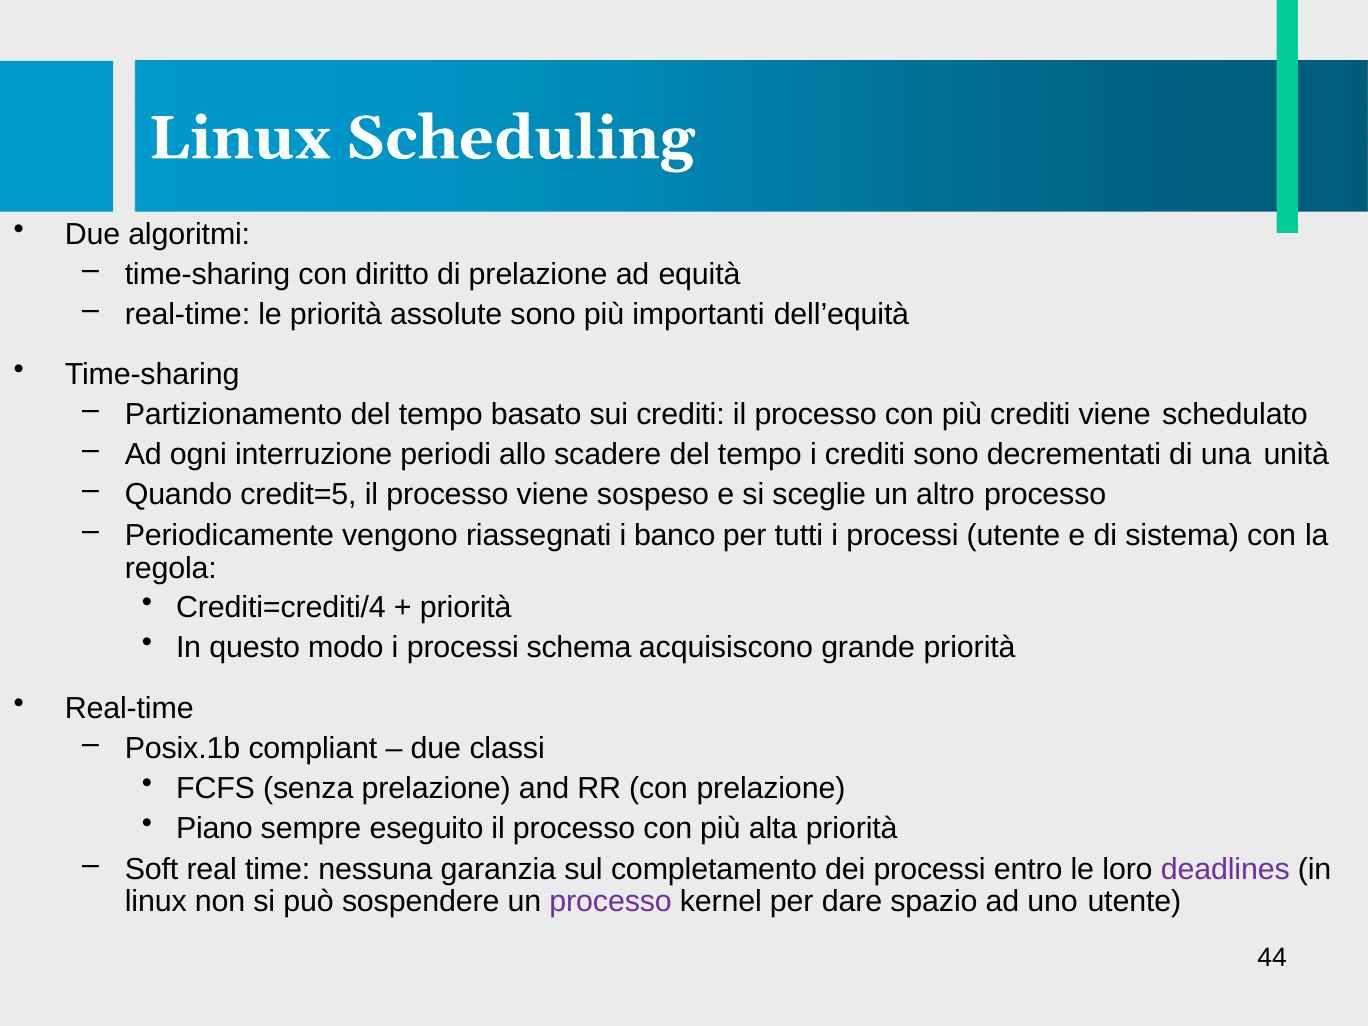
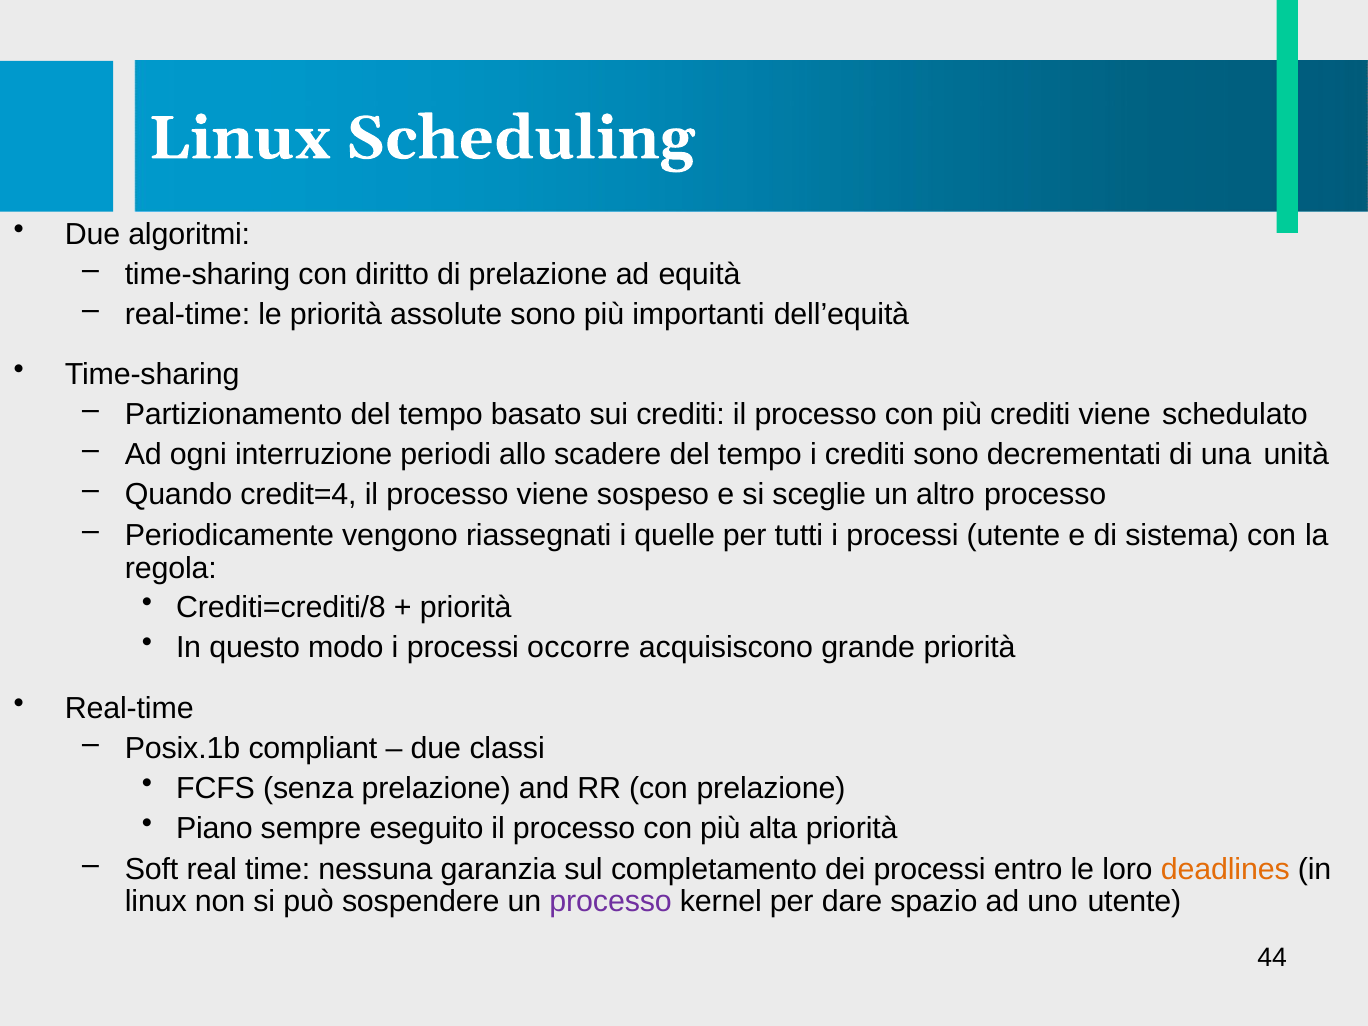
credit=5: credit=5 -> credit=4
banco: banco -> quelle
Crediti=crediti/4: Crediti=crediti/4 -> Crediti=crediti/8
schema: schema -> occorre
deadlines colour: purple -> orange
